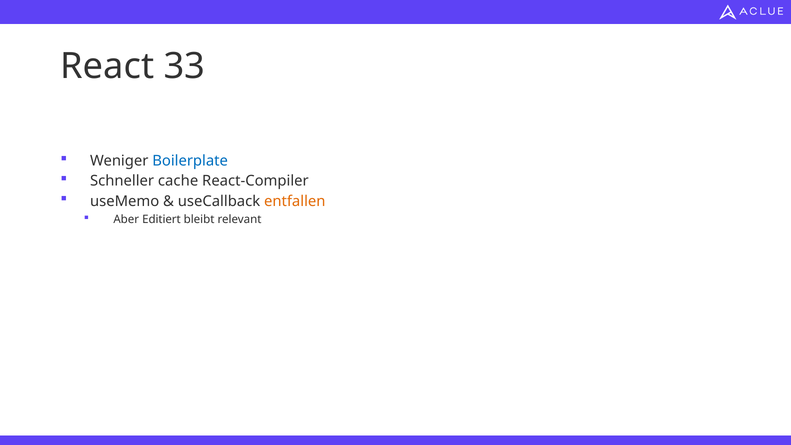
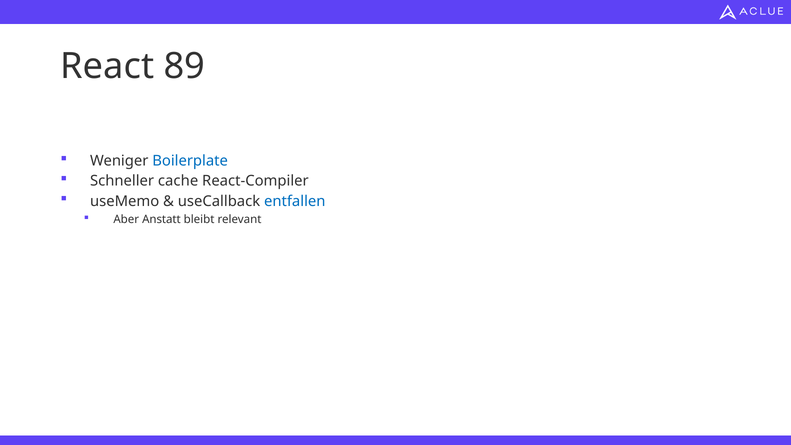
33: 33 -> 89
entfallen colour: orange -> blue
Editiert: Editiert -> Anstatt
